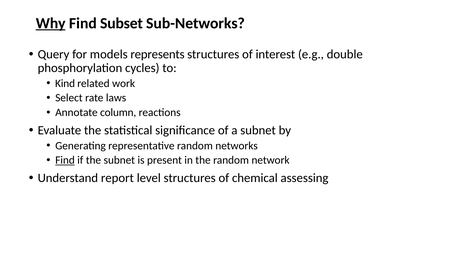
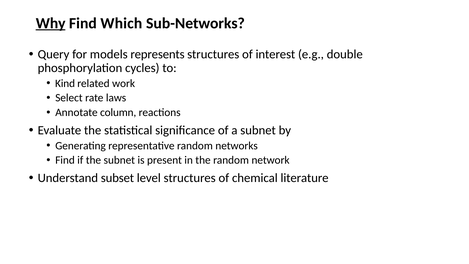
Subset: Subset -> Which
Find at (65, 160) underline: present -> none
report: report -> subset
assessing: assessing -> literature
